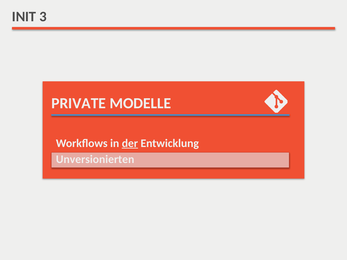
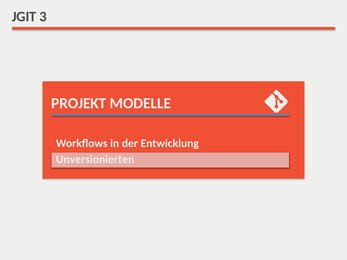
INIT: INIT -> JGIT
PRIVATE: PRIVATE -> PROJEKT
der underline: present -> none
